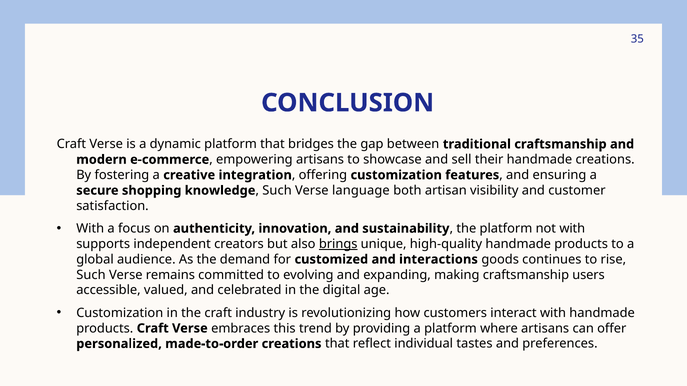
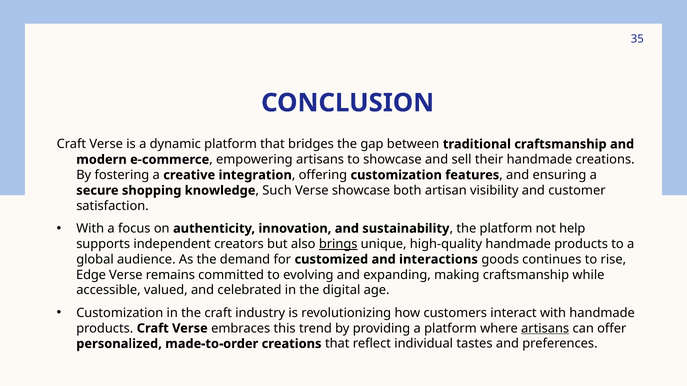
Verse language: language -> showcase
not with: with -> help
Such at (91, 275): Such -> Edge
users: users -> while
artisans at (545, 329) underline: none -> present
